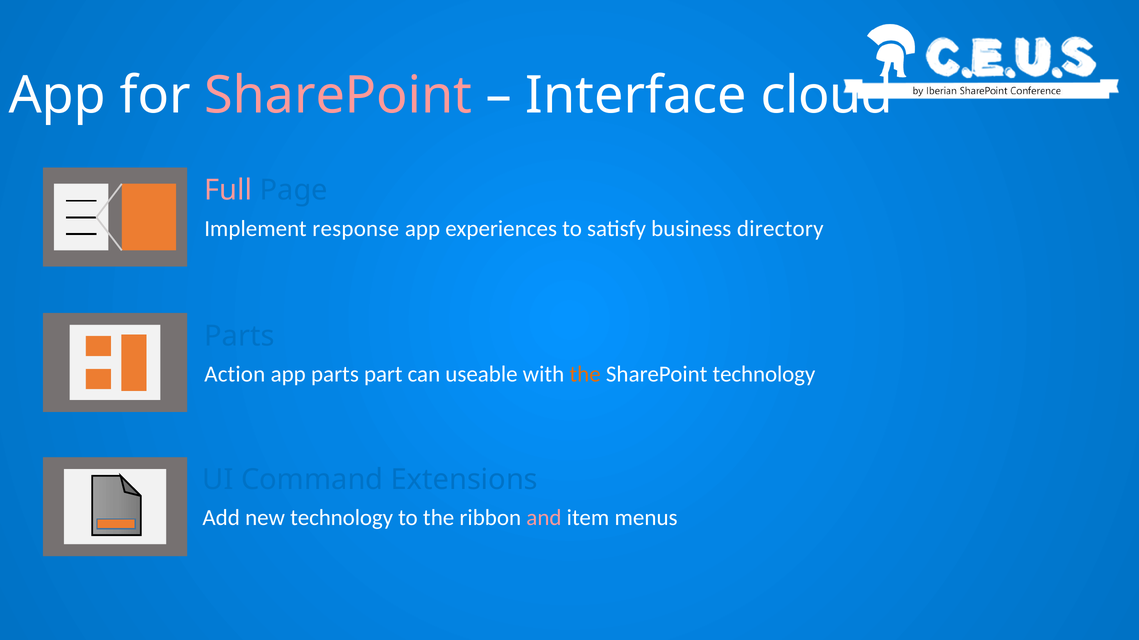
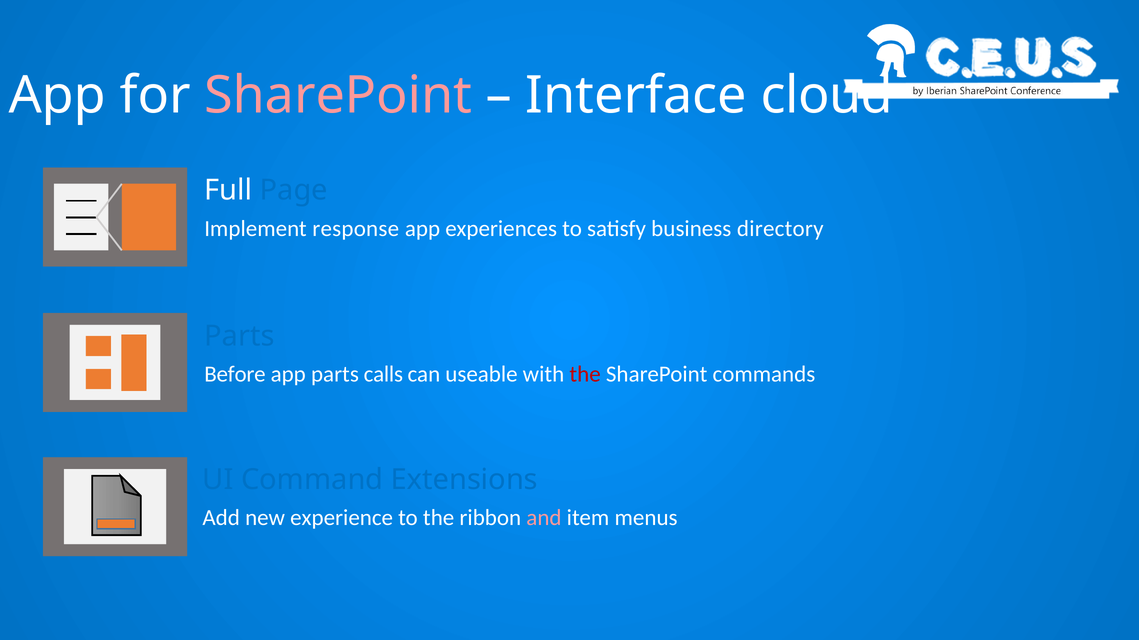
Full colour: pink -> white
Action: Action -> Before
part: part -> calls
the at (585, 375) colour: orange -> red
SharePoint technology: technology -> commands
new technology: technology -> experience
